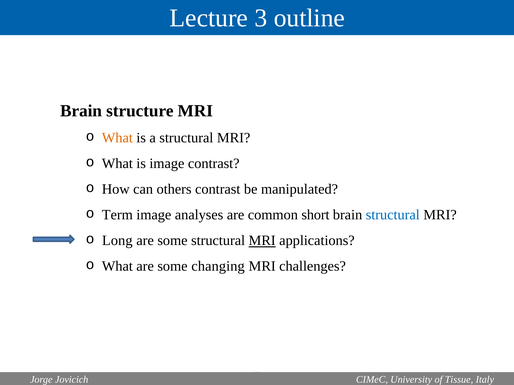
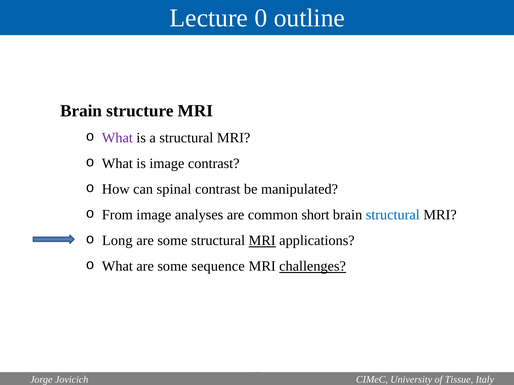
3: 3 -> 0
What at (117, 138) colour: orange -> purple
others: others -> spinal
Term: Term -> From
changing: changing -> sequence
challenges underline: none -> present
